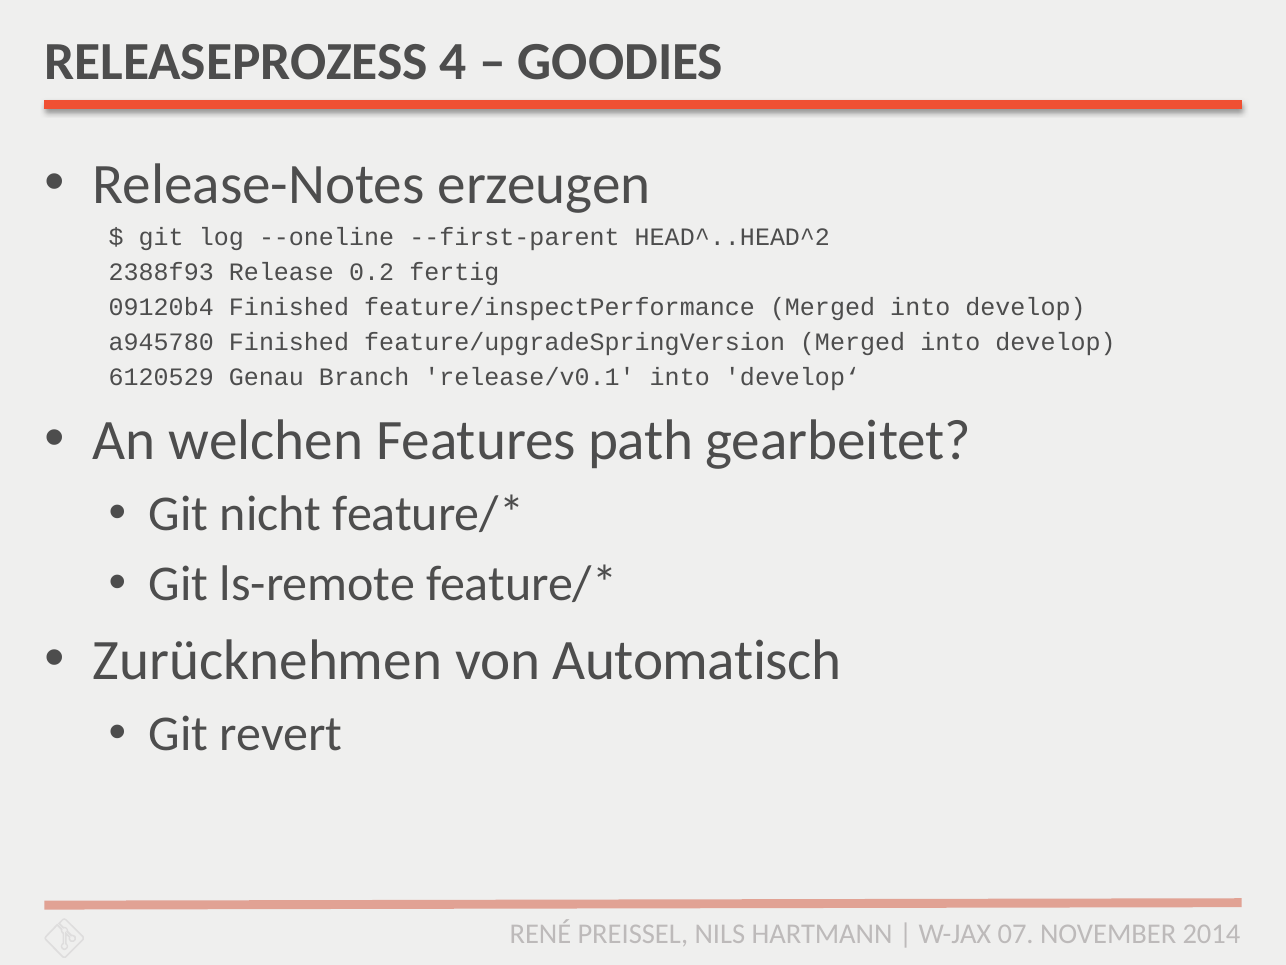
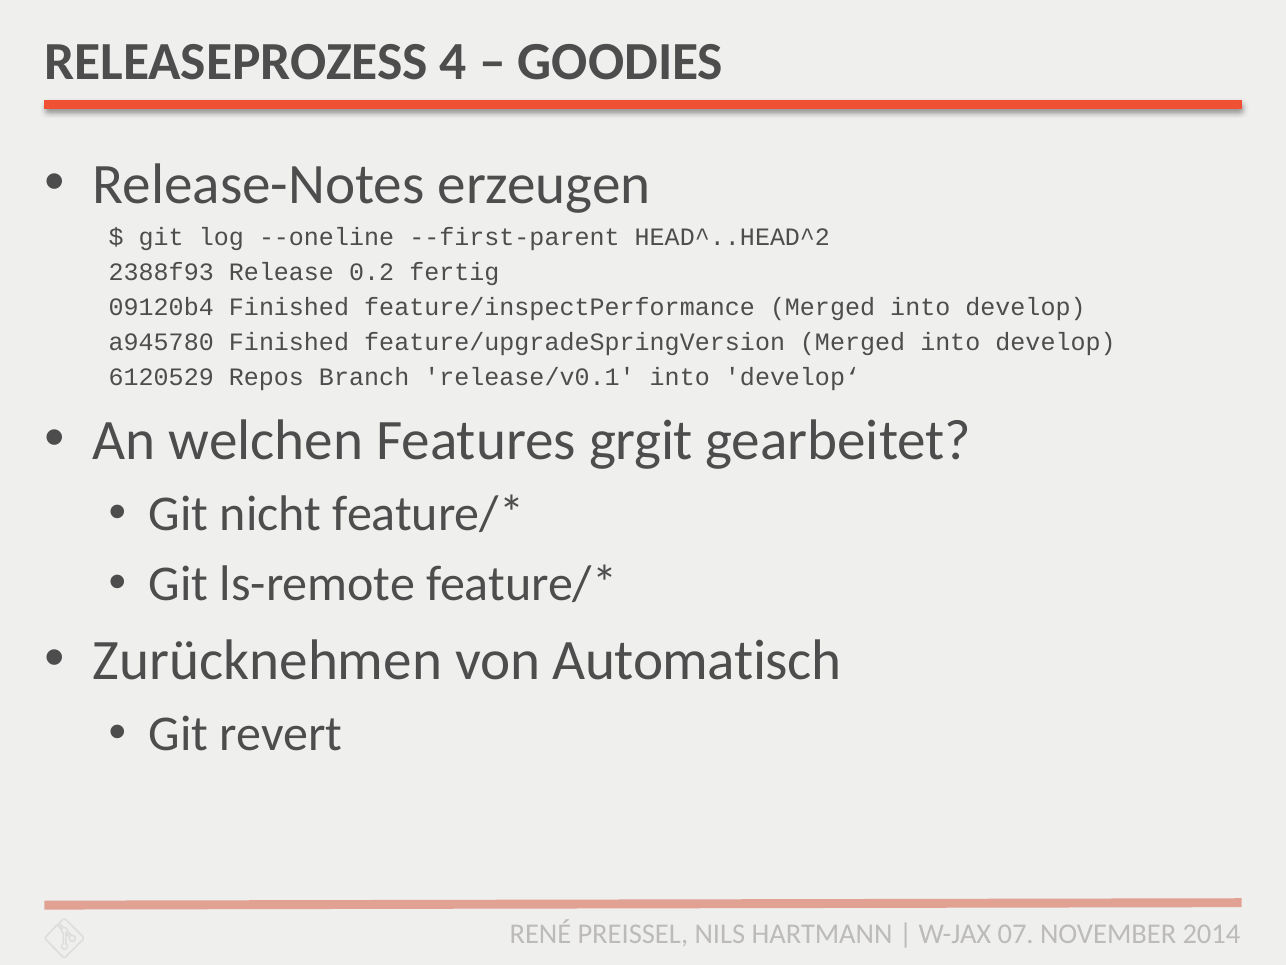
Genau: Genau -> Repos
path: path -> grgit
